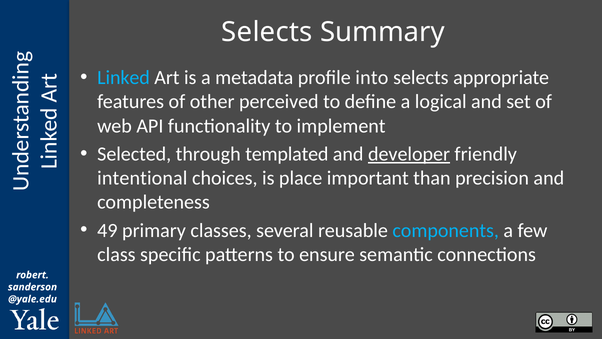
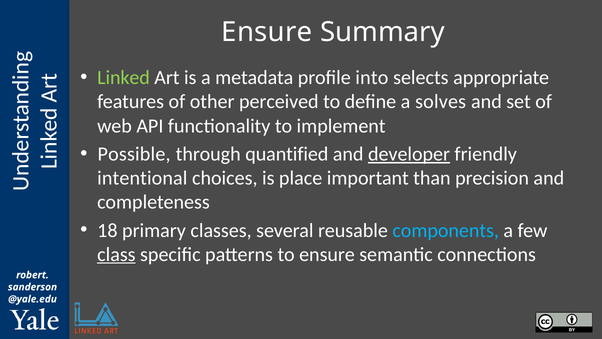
Selects at (267, 32): Selects -> Ensure
Linked colour: light blue -> light green
logical: logical -> solves
Selected: Selected -> Possible
templated: templated -> quantified
49: 49 -> 18
class underline: none -> present
